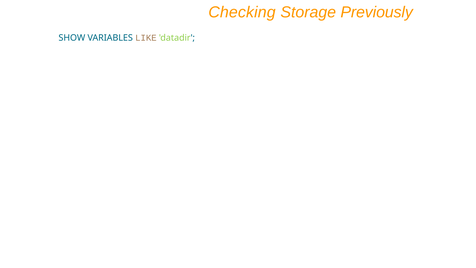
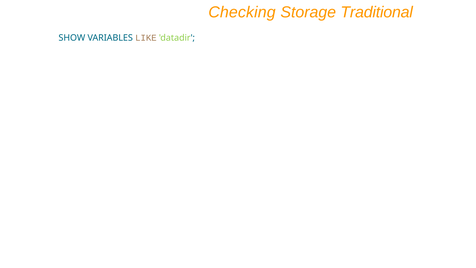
Previously: Previously -> Traditional
